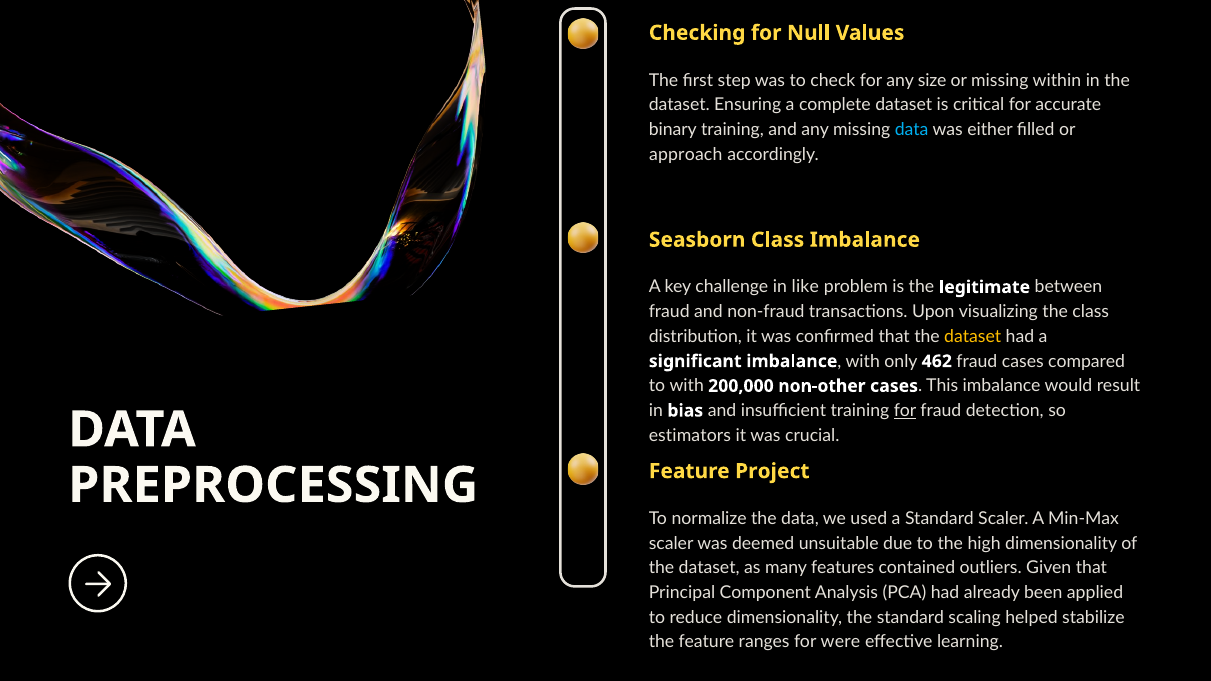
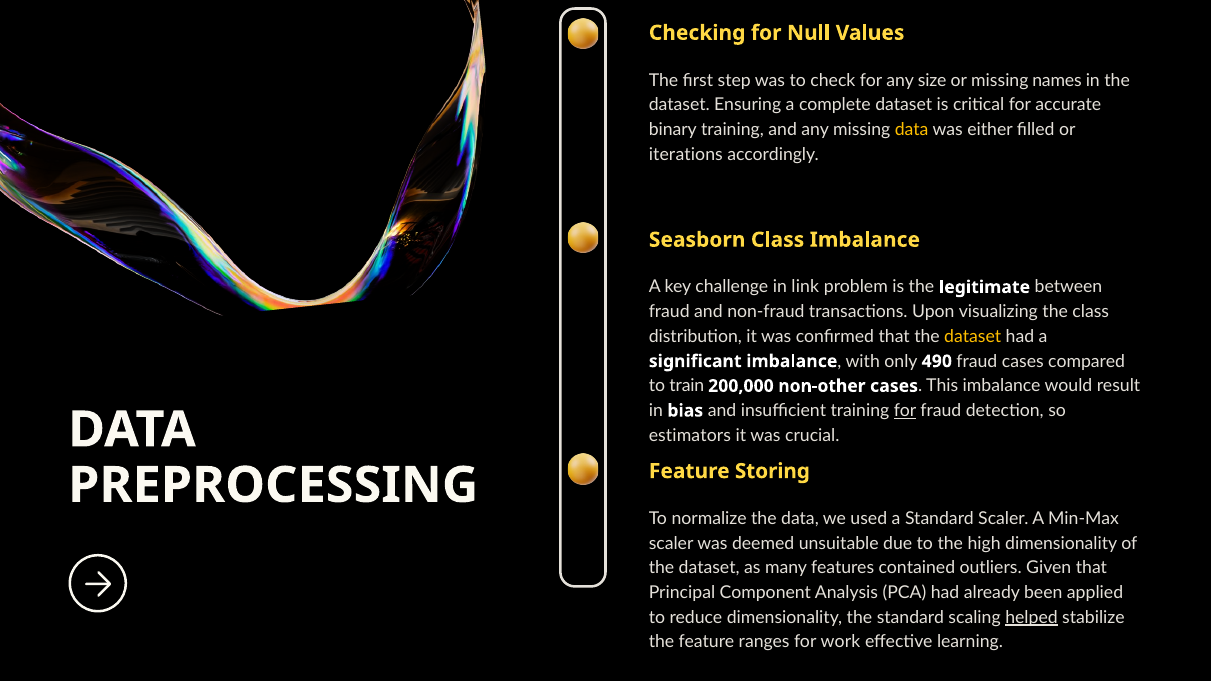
within: within -> names
data at (912, 130) colour: light blue -> yellow
approach: approach -> iterations
like: like -> link
462: 462 -> 490
to with: with -> train
Project: Project -> Storing
helped underline: none -> present
were: were -> work
